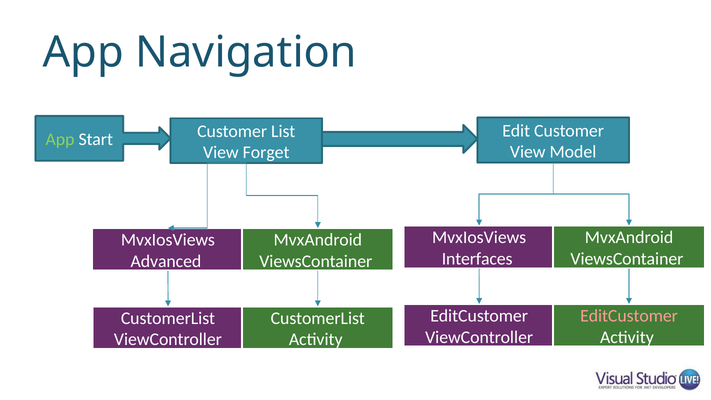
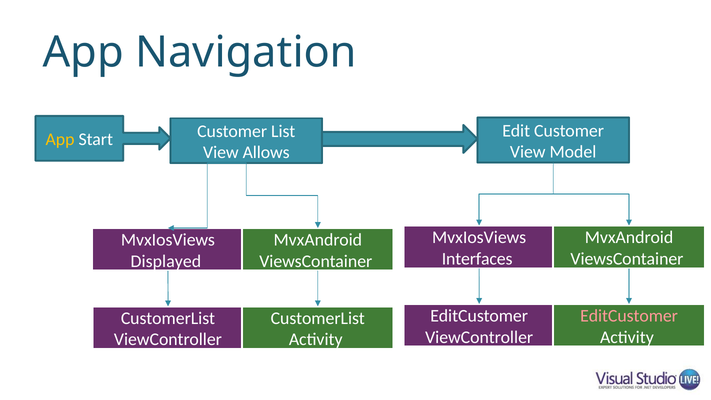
App at (60, 140) colour: light green -> yellow
Forget: Forget -> Allows
Advanced: Advanced -> Displayed
